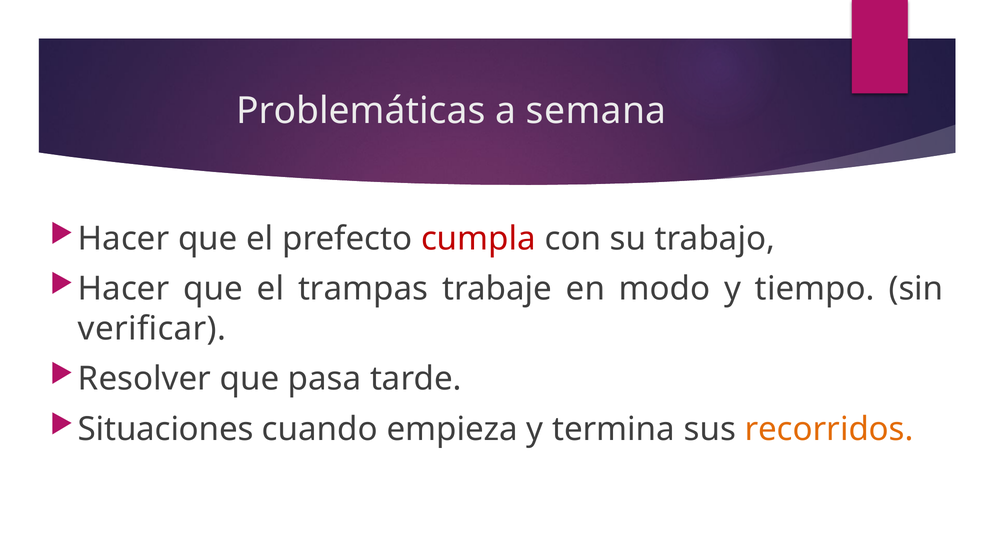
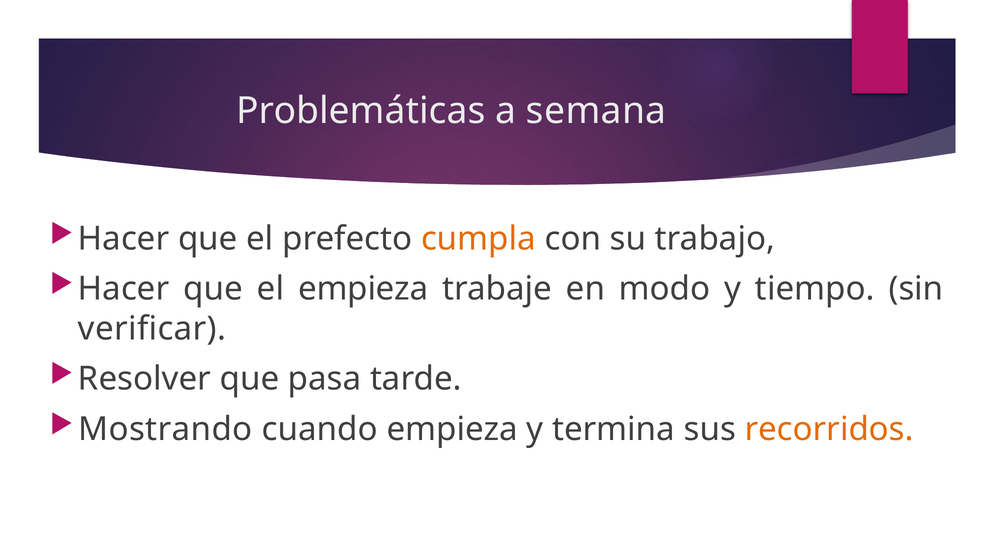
cumpla colour: red -> orange
el trampas: trampas -> empieza
Situaciones: Situaciones -> Mostrando
